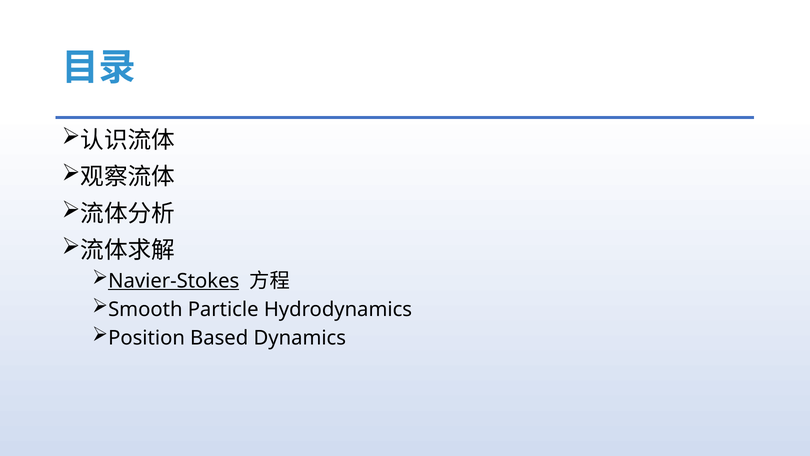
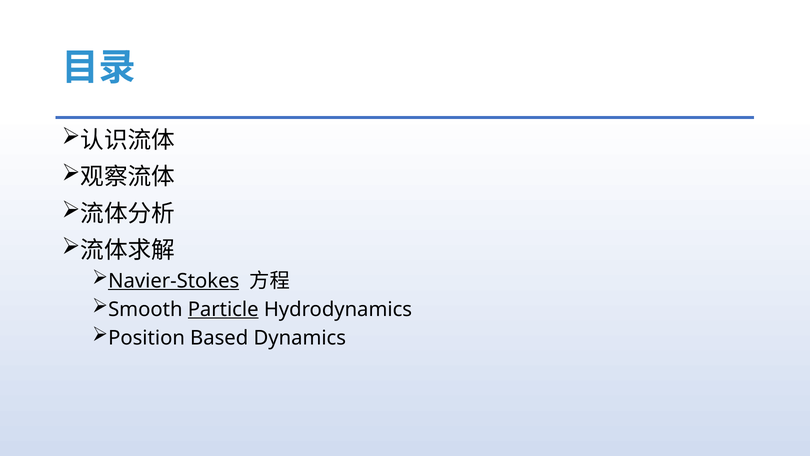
Particle underline: none -> present
